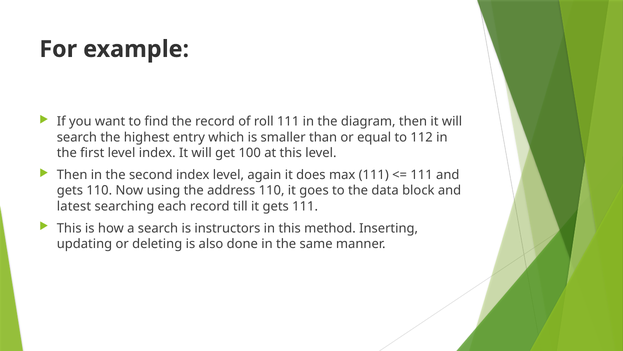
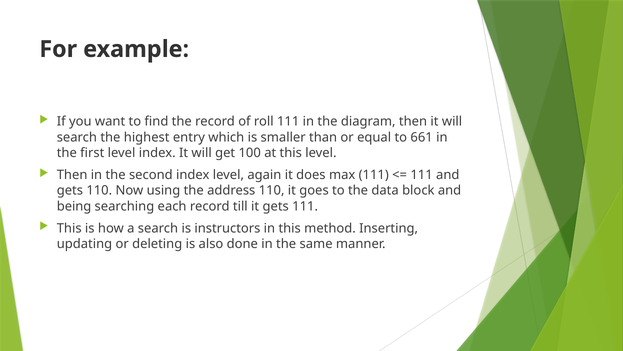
112: 112 -> 661
latest: latest -> being
